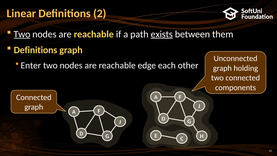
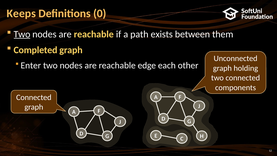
Linear: Linear -> Keeps
2: 2 -> 0
exists underline: present -> none
Definitions at (35, 50): Definitions -> Completed
